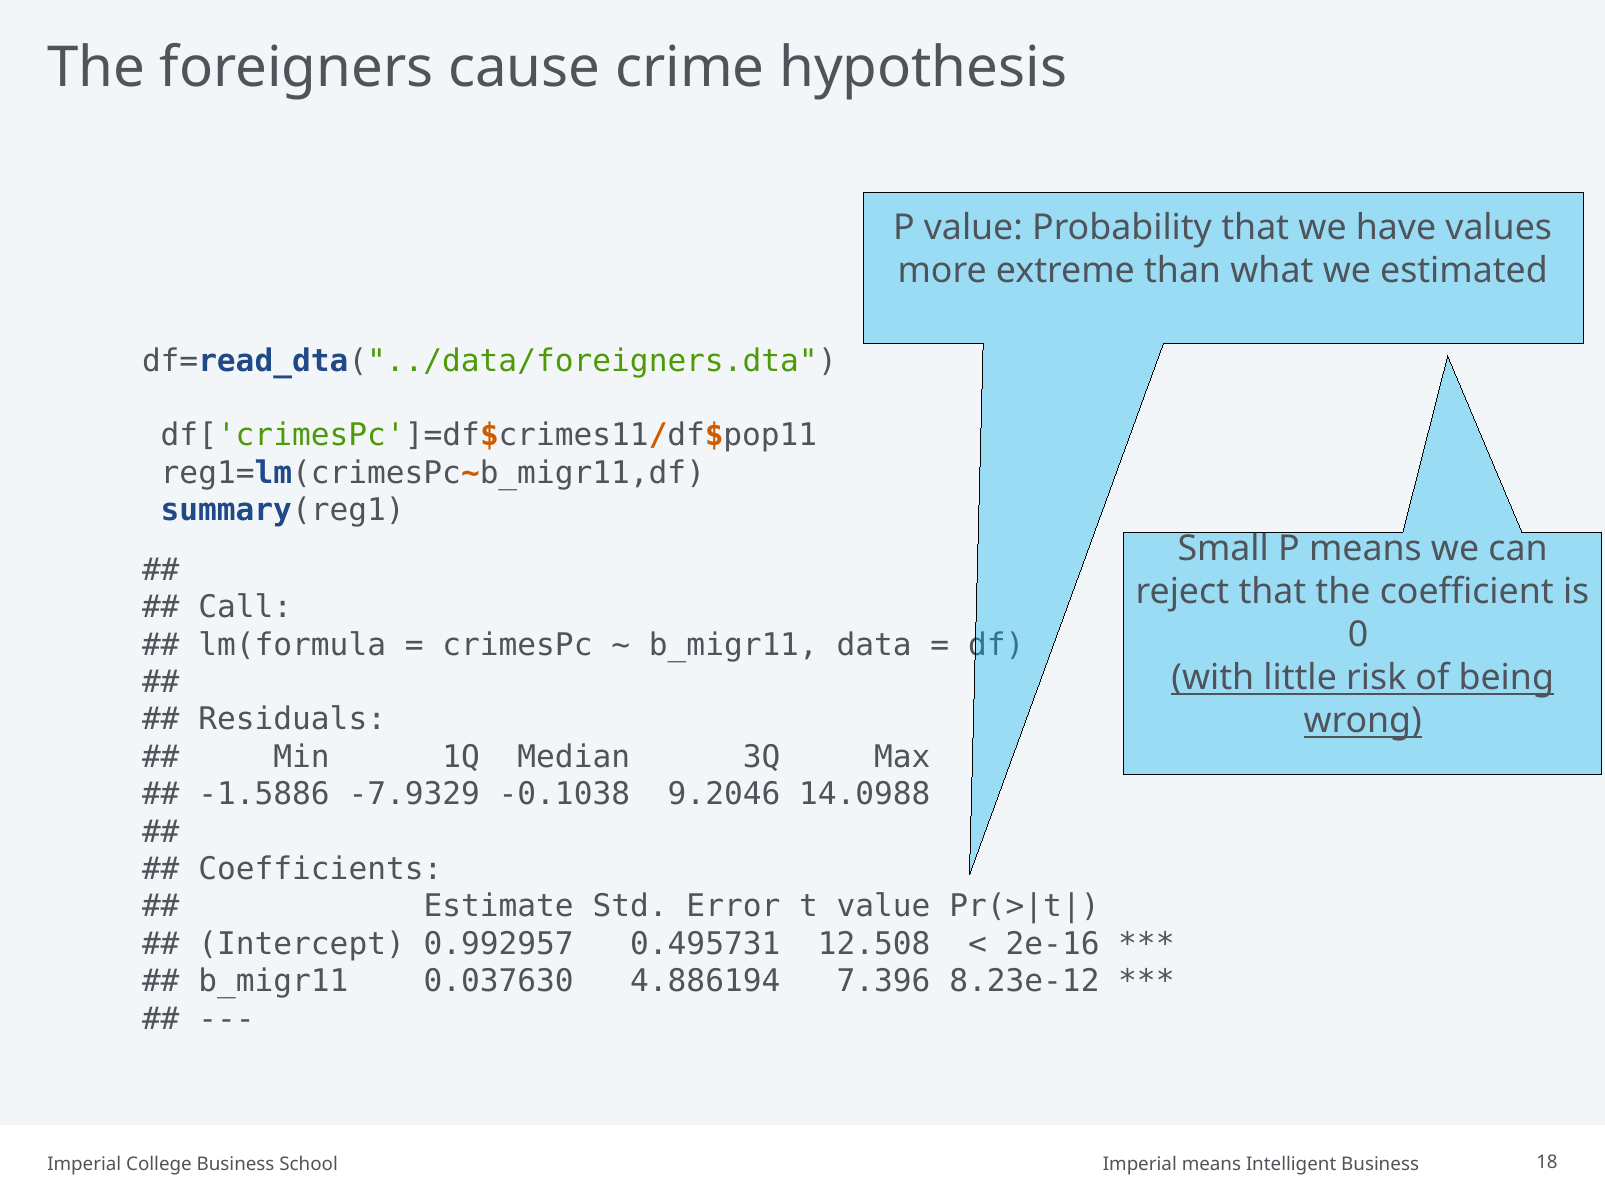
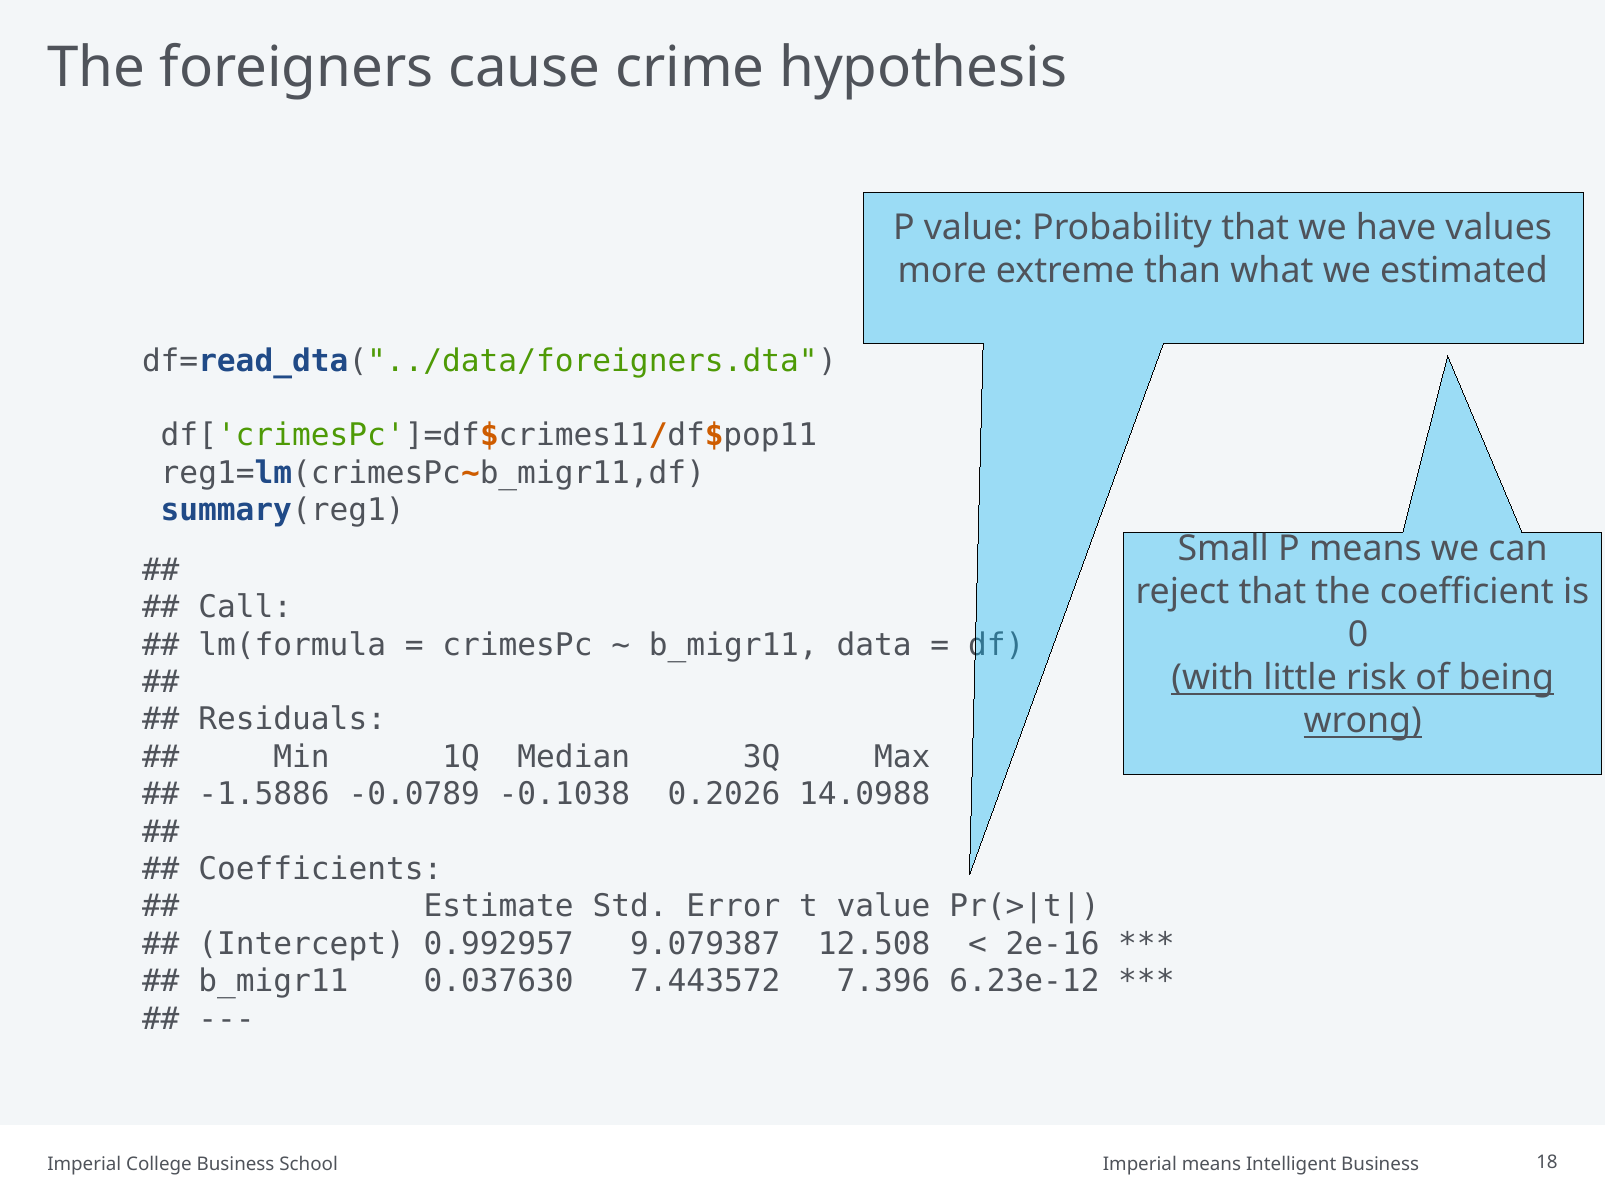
-7.9329: -7.9329 -> -0.0789
9.2046: 9.2046 -> 0.2026
0.495731: 0.495731 -> 9.079387
4.886194: 4.886194 -> 7.443572
8.23e-12: 8.23e-12 -> 6.23e-12
